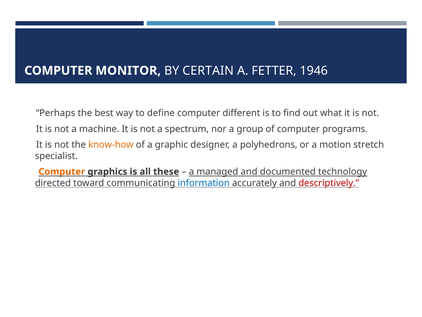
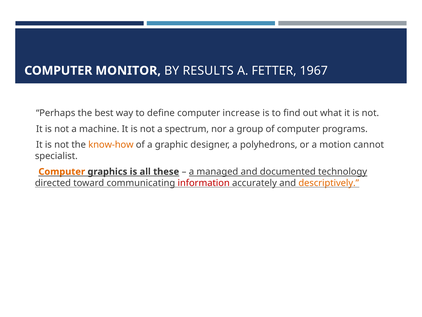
CERTAIN: CERTAIN -> RESULTS
1946: 1946 -> 1967
different: different -> increase
stretch: stretch -> cannot
information colour: blue -> red
descriptively colour: red -> orange
